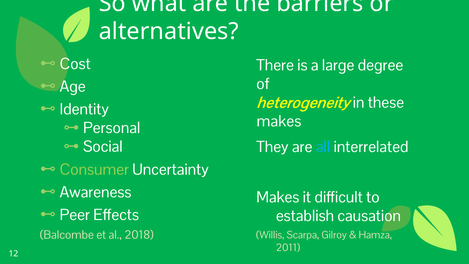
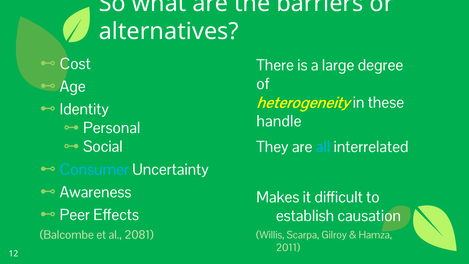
makes at (279, 121): makes -> handle
Consumer colour: light green -> light blue
2018: 2018 -> 2081
